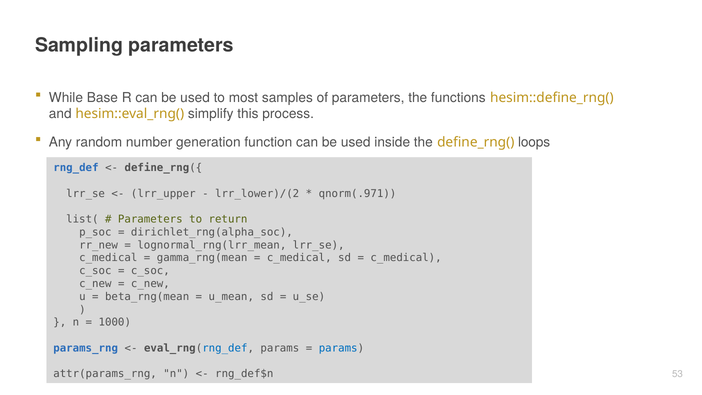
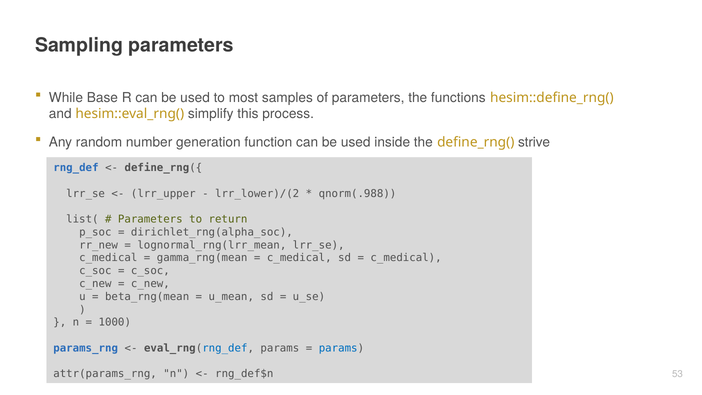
loops: loops -> strive
qnorm(.971: qnorm(.971 -> qnorm(.988
